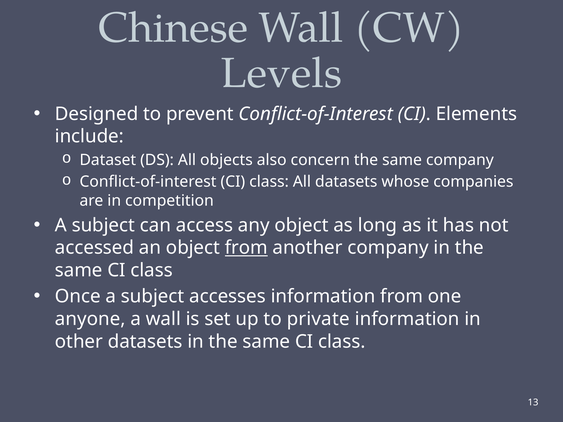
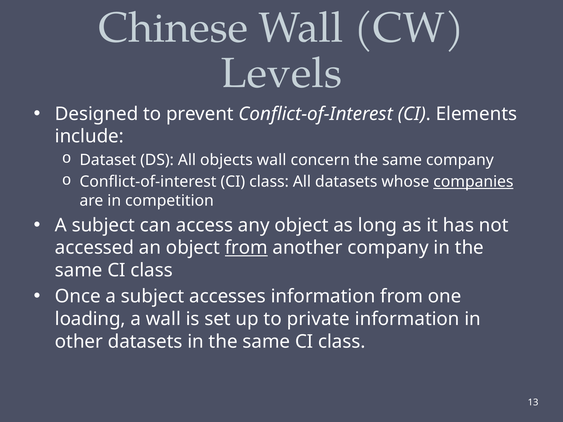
objects also: also -> wall
companies underline: none -> present
anyone: anyone -> loading
